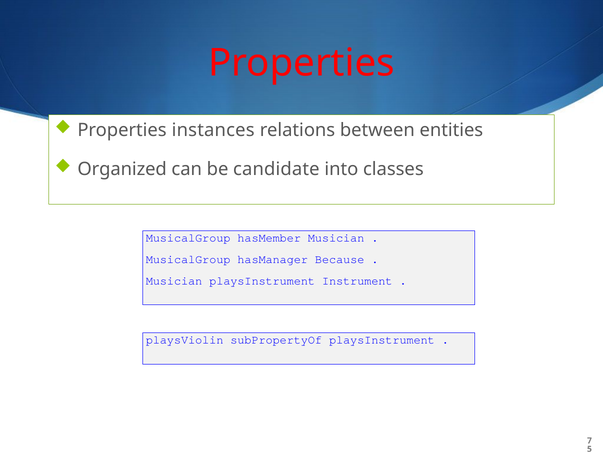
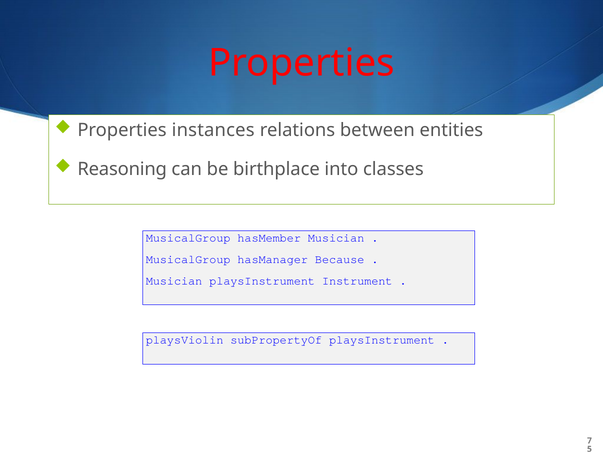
Organized: Organized -> Reasoning
candidate: candidate -> birthplace
